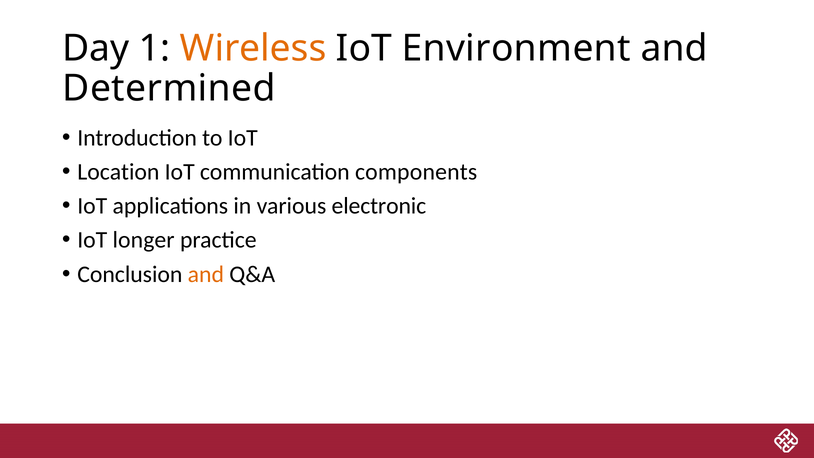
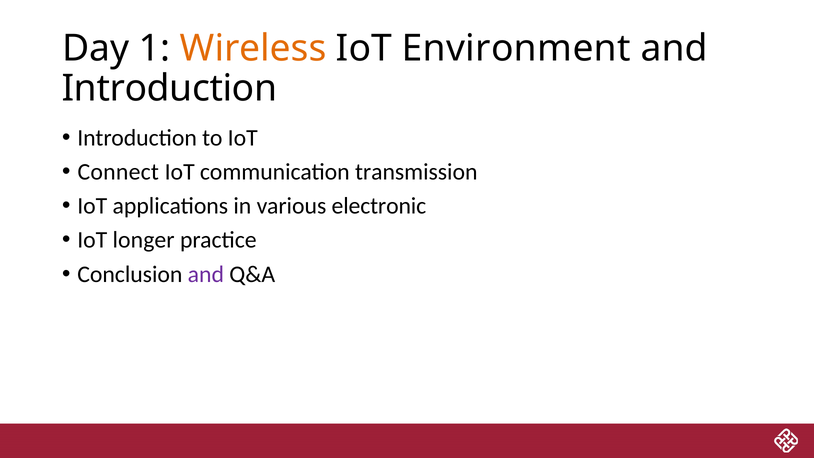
Determined at (169, 89): Determined -> Introduction
Location: Location -> Connect
components: components -> transmission
and at (206, 274) colour: orange -> purple
